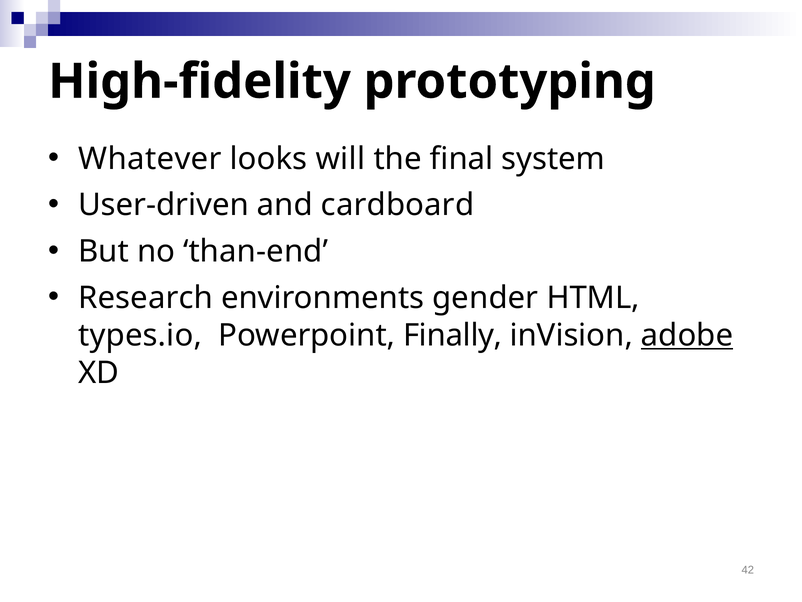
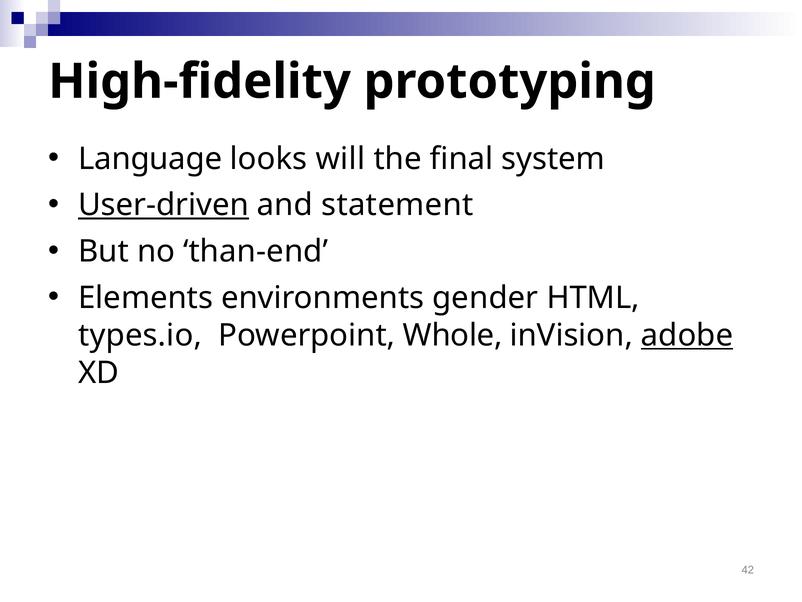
Whatever: Whatever -> Language
User-driven underline: none -> present
cardboard: cardboard -> statement
Research: Research -> Elements
Finally: Finally -> Whole
